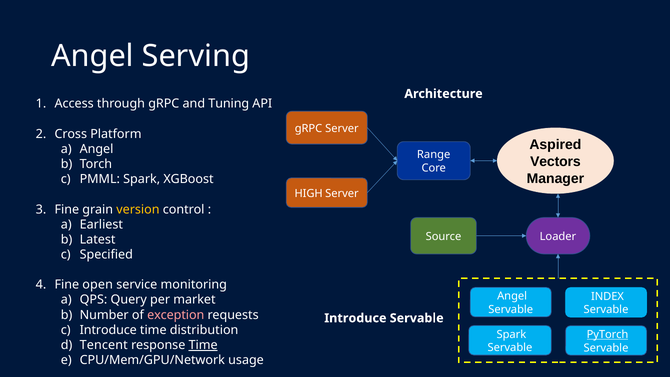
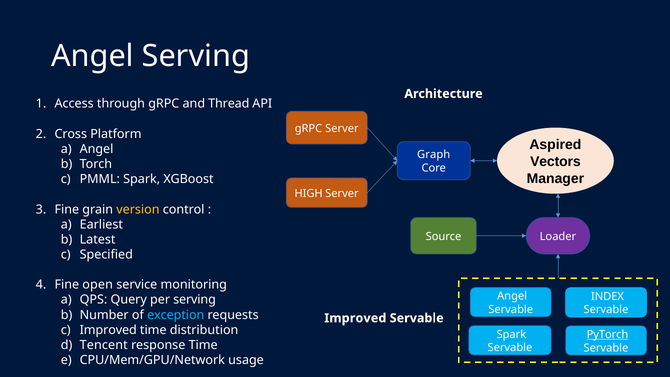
Tuning: Tuning -> Thread
Range: Range -> Graph
per market: market -> serving
exception colour: pink -> light blue
Introduce at (355, 318): Introduce -> Improved
Introduce at (108, 330): Introduce -> Improved
Time at (203, 345) underline: present -> none
